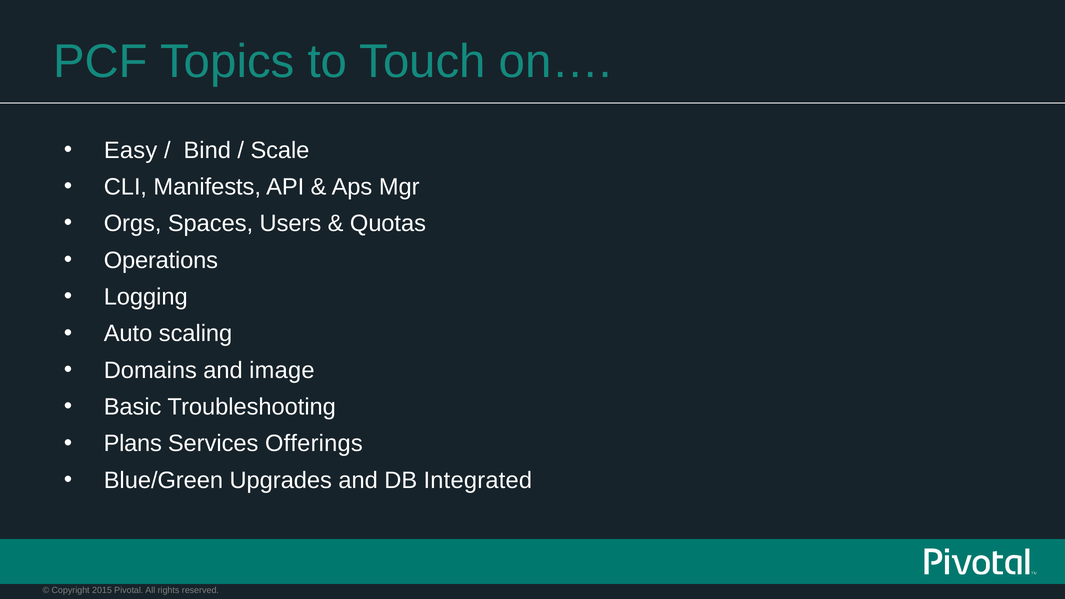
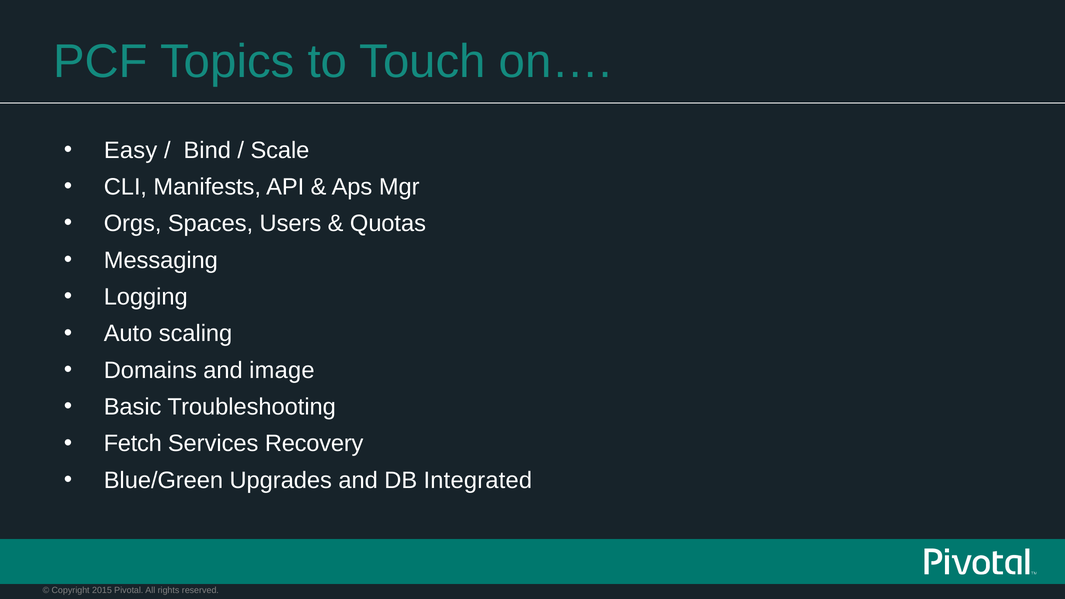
Operations: Operations -> Messaging
Plans: Plans -> Fetch
Offerings: Offerings -> Recovery
